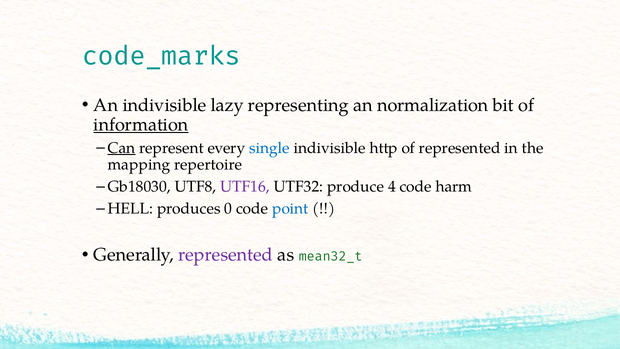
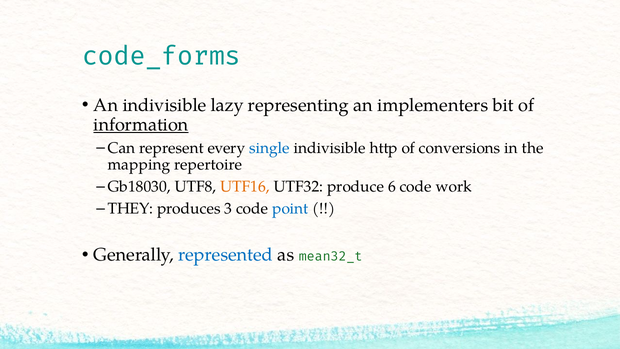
code_marks: code_marks -> code_forms
normalization: normalization -> implementers
Can underline: present -> none
of represented: represented -> conversions
UTF16 colour: purple -> orange
4: 4 -> 6
harm: harm -> work
HELL: HELL -> THEY
0: 0 -> 3
represented at (226, 255) colour: purple -> blue
